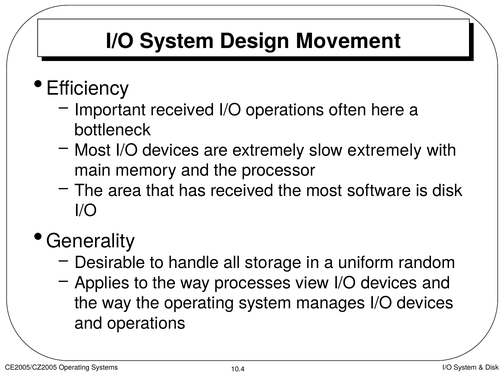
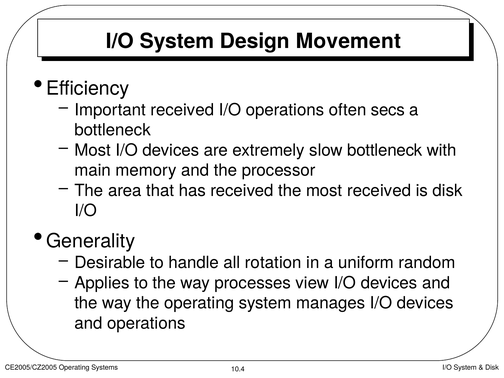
here: here -> secs
slow extremely: extremely -> bottleneck
most software: software -> received
storage: storage -> rotation
